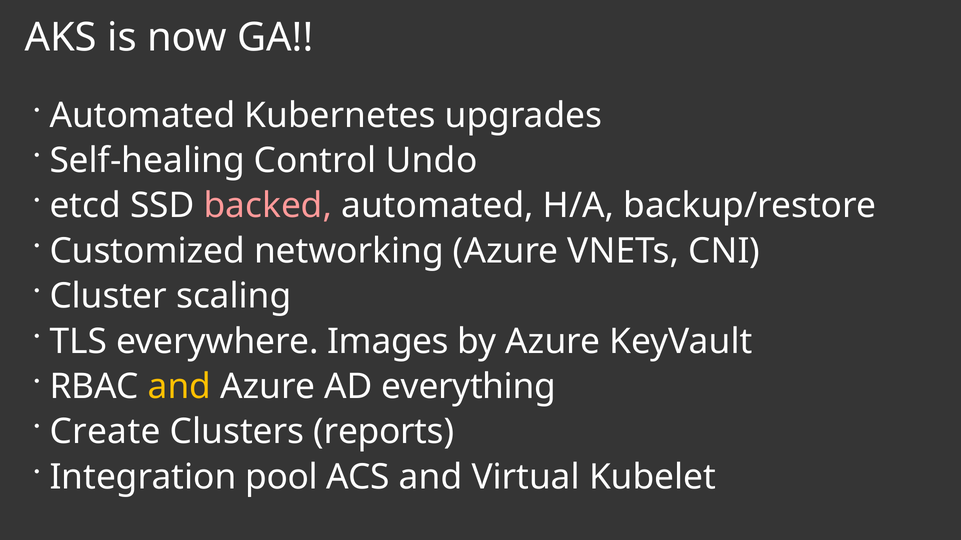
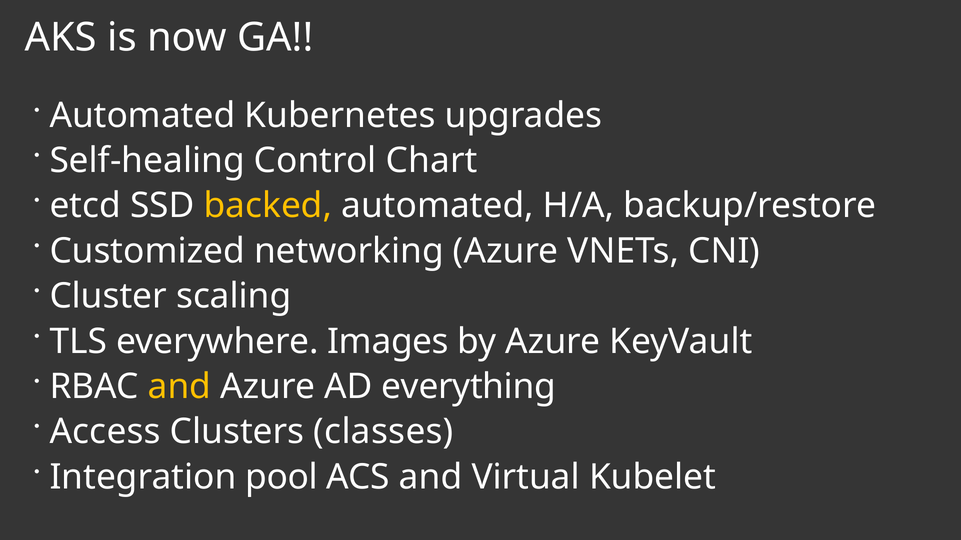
Undo: Undo -> Chart
backed colour: pink -> yellow
Create: Create -> Access
reports: reports -> classes
